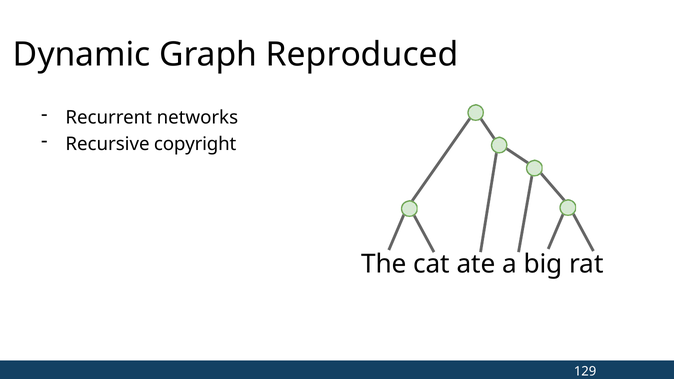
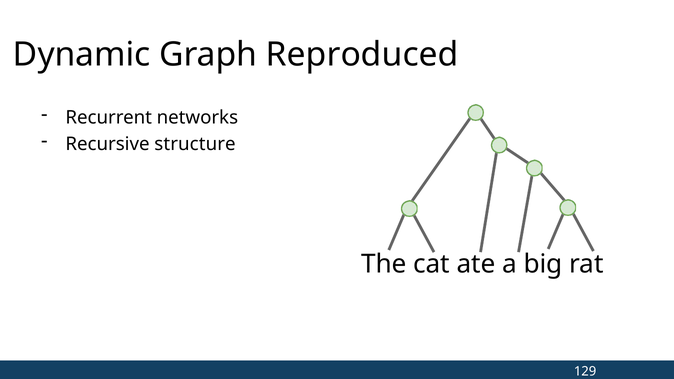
copyright: copyright -> structure
